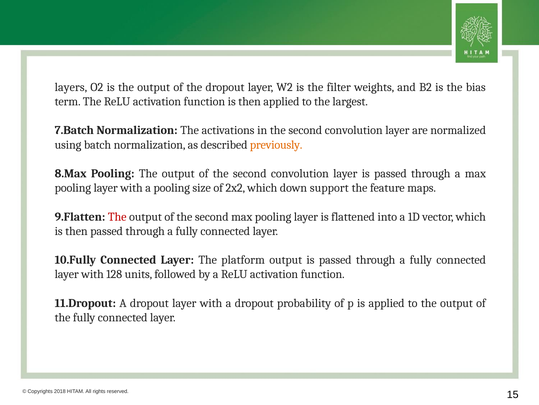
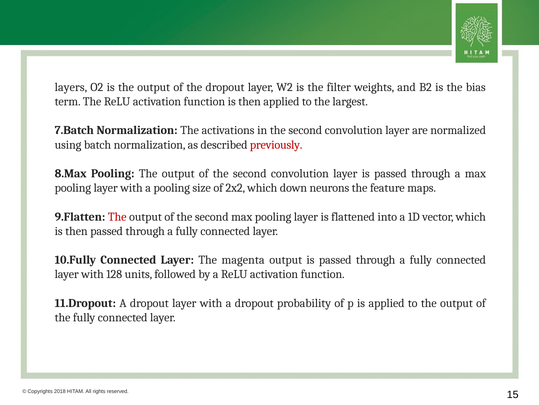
previously colour: orange -> red
support: support -> neurons
platform: platform -> magenta
